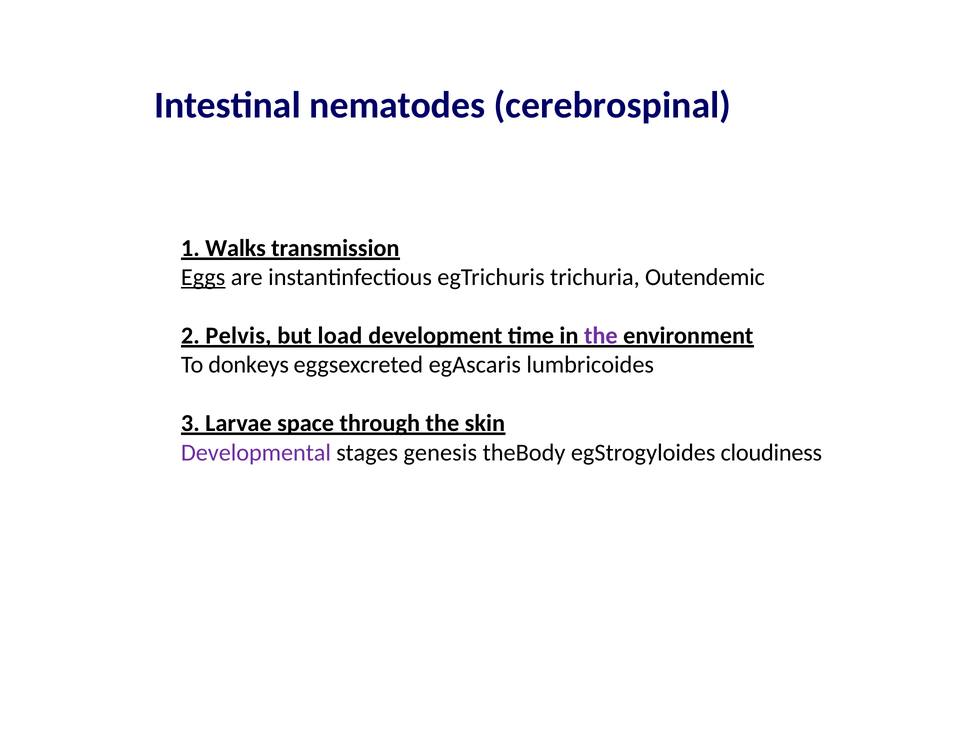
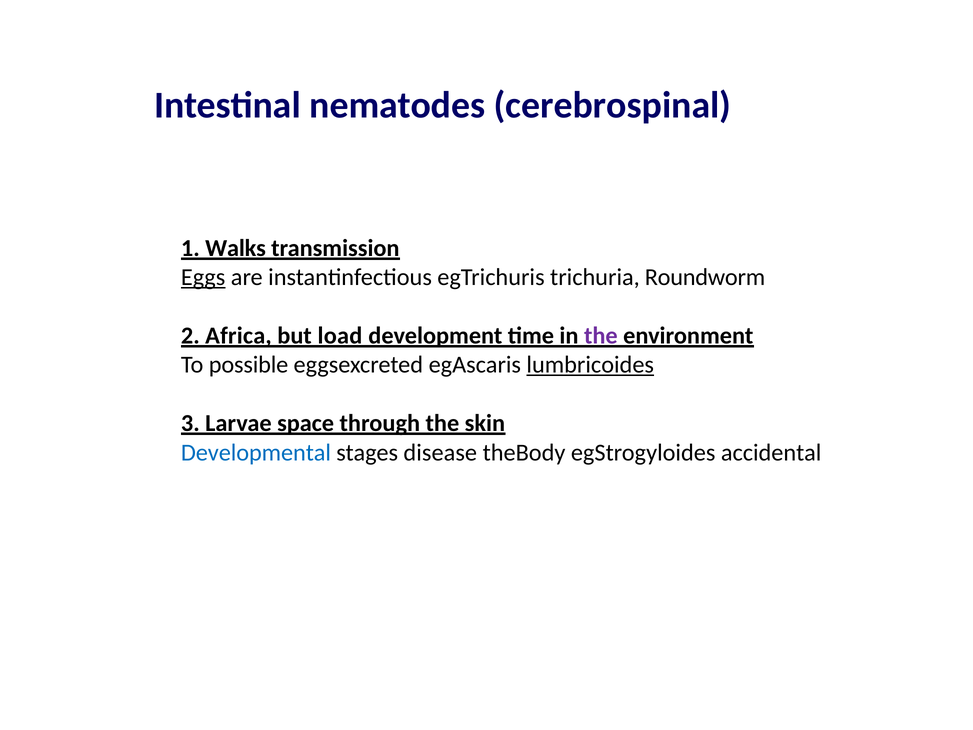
Outendemic: Outendemic -> Roundworm
Pelvis: Pelvis -> Africa
donkeys: donkeys -> possible
lumbricoides underline: none -> present
Developmental colour: purple -> blue
genesis: genesis -> disease
cloudiness: cloudiness -> accidental
